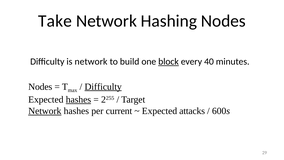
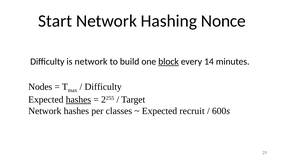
Take: Take -> Start
Hashing Nodes: Nodes -> Nonce
40: 40 -> 14
Difficulty at (103, 87) underline: present -> none
Network at (45, 111) underline: present -> none
current: current -> classes
attacks: attacks -> recruit
